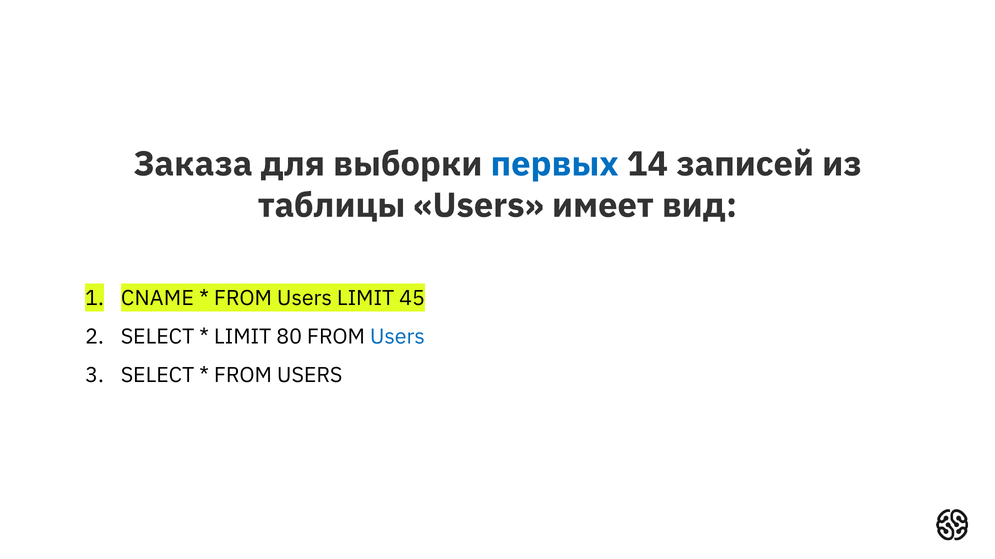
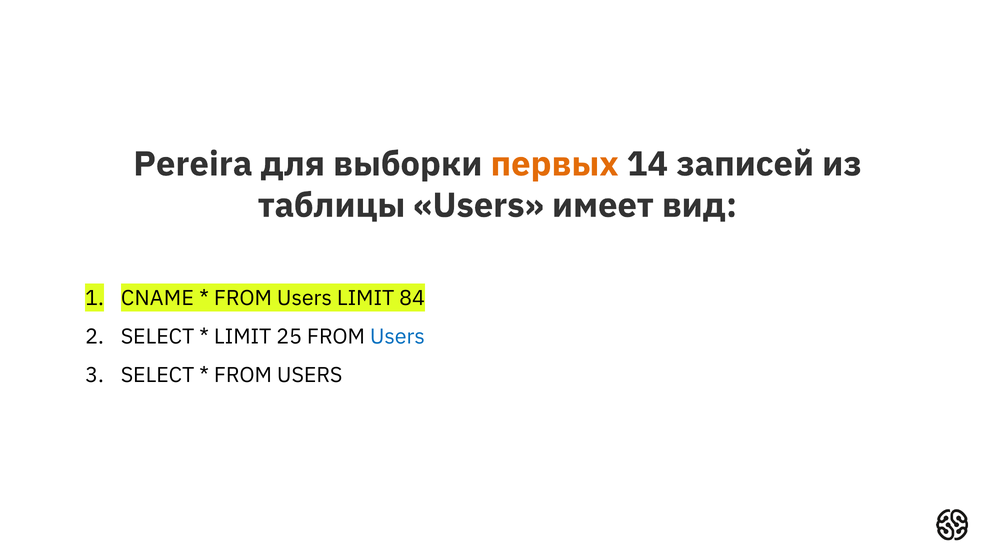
Заказа: Заказа -> Pereira
первых colour: blue -> orange
45: 45 -> 84
80: 80 -> 25
